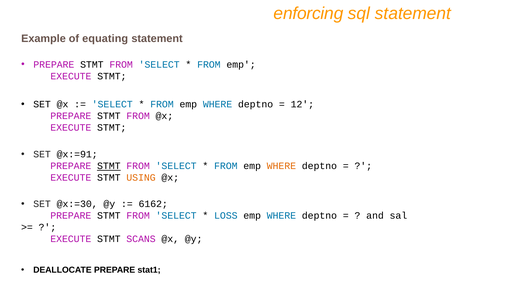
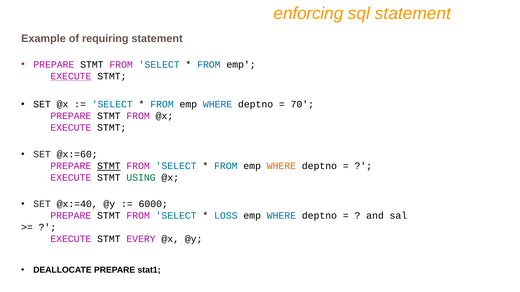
equating: equating -> requiring
EXECUTE at (71, 76) underline: none -> present
12: 12 -> 70
@x:=91: @x:=91 -> @x:=60
USING colour: orange -> green
@x:=30: @x:=30 -> @x:=40
6162: 6162 -> 6000
SCANS: SCANS -> EVERY
